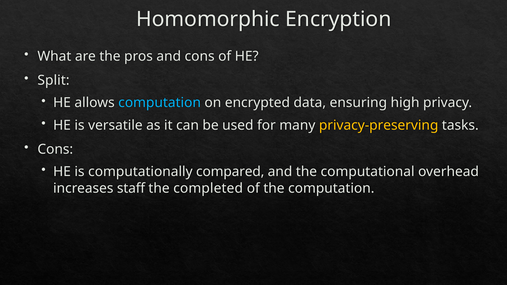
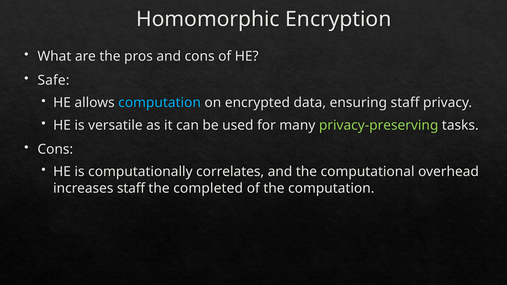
Split: Split -> Safe
ensuring high: high -> staff
privacy-preserving colour: yellow -> light green
compared: compared -> correlates
